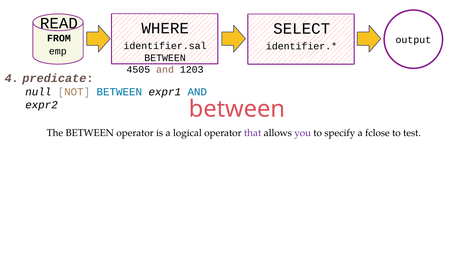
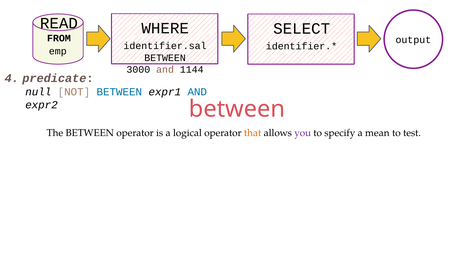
4505: 4505 -> 3000
1203: 1203 -> 1144
that colour: purple -> orange
fclose: fclose -> mean
